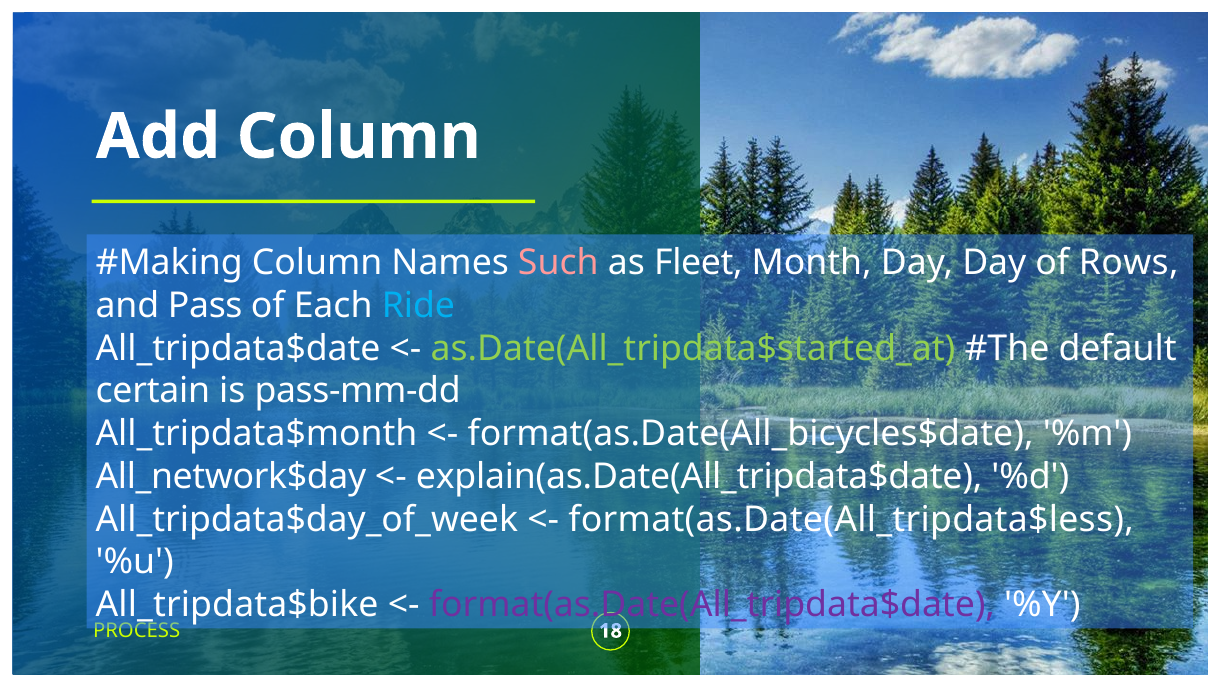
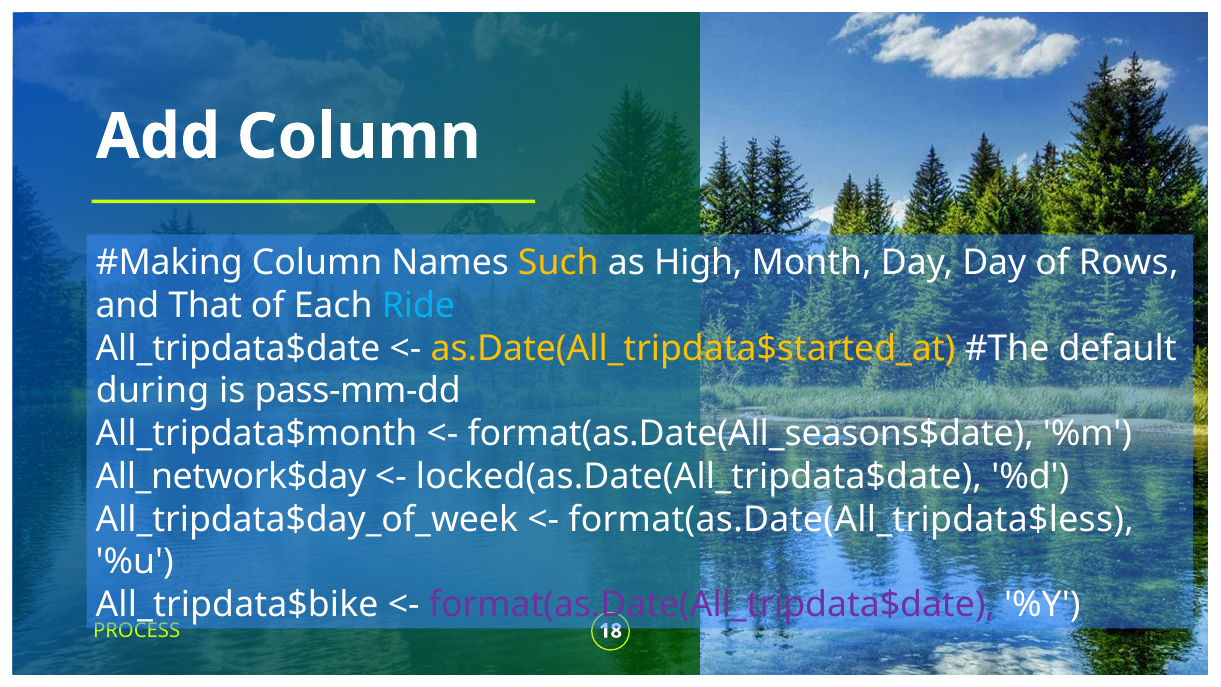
Such colour: pink -> yellow
Fleet: Fleet -> High
Pass: Pass -> That
as.Date(All_tripdata$started_at colour: light green -> yellow
certain: certain -> during
format(as.Date(All_bicycles$date: format(as.Date(All_bicycles$date -> format(as.Date(All_seasons$date
explain(as.Date(All_tripdata$date: explain(as.Date(All_tripdata$date -> locked(as.Date(All_tripdata$date
